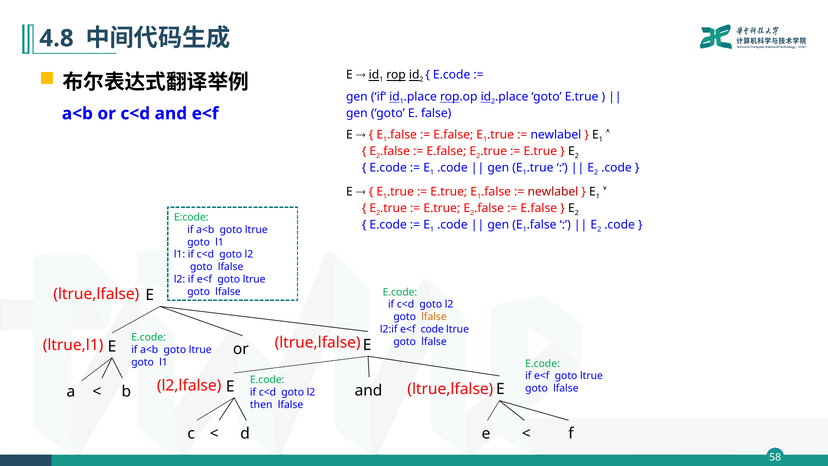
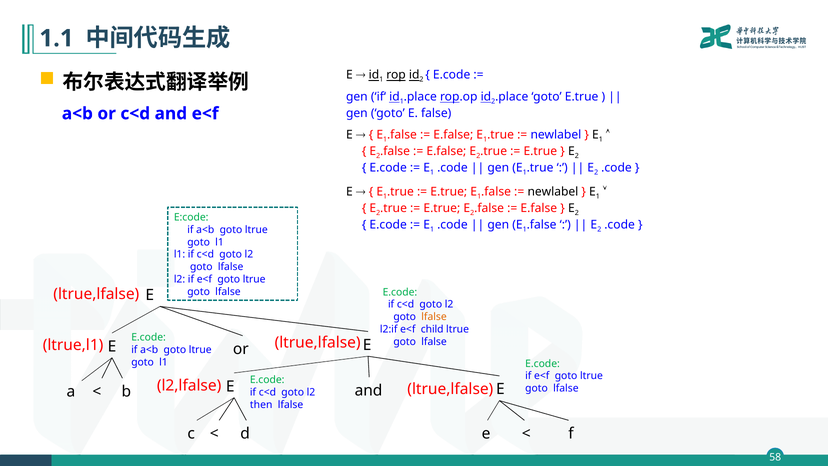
4.8: 4.8 -> 1.1
newlabel at (553, 192) colour: red -> black
code: code -> child
